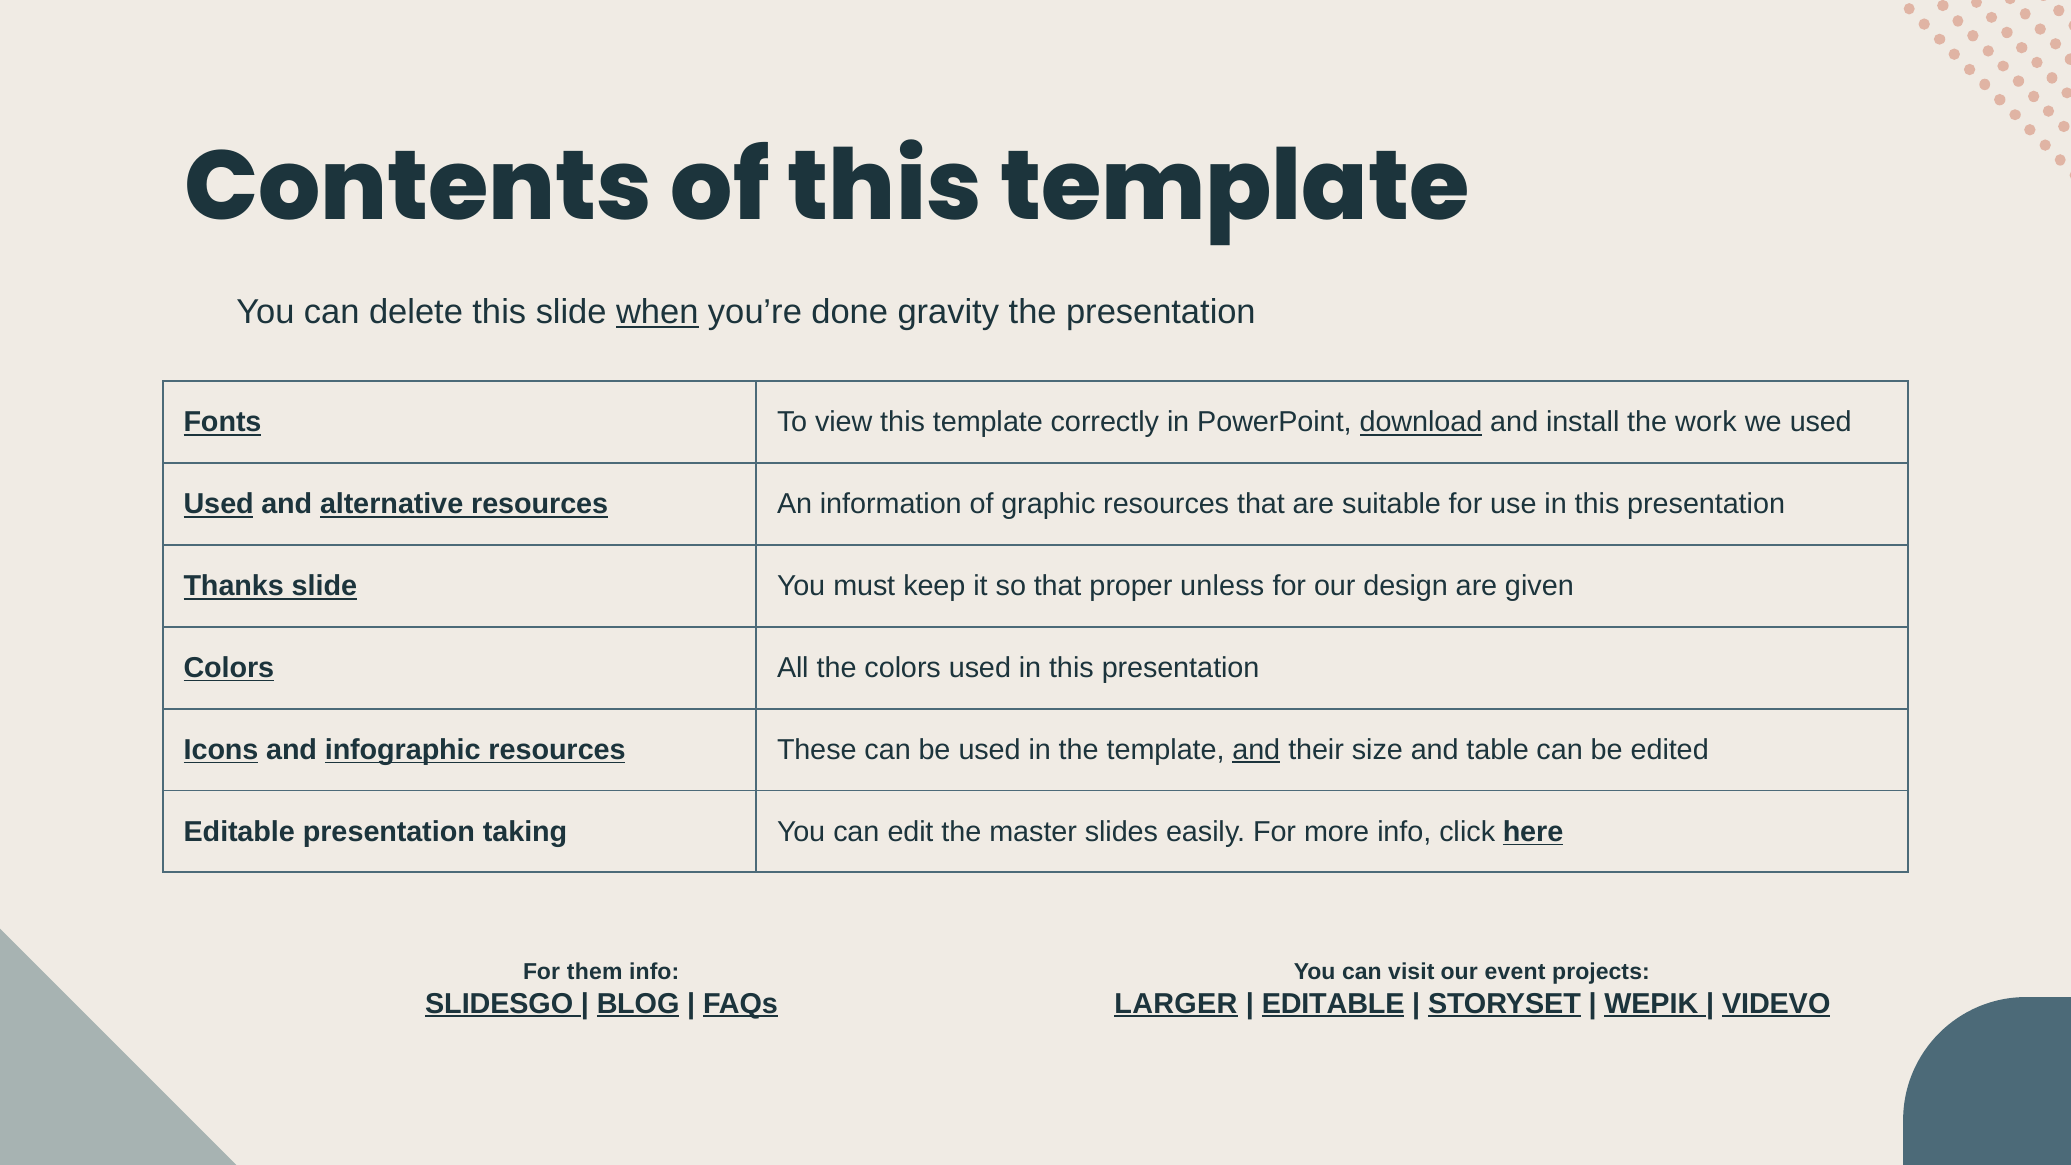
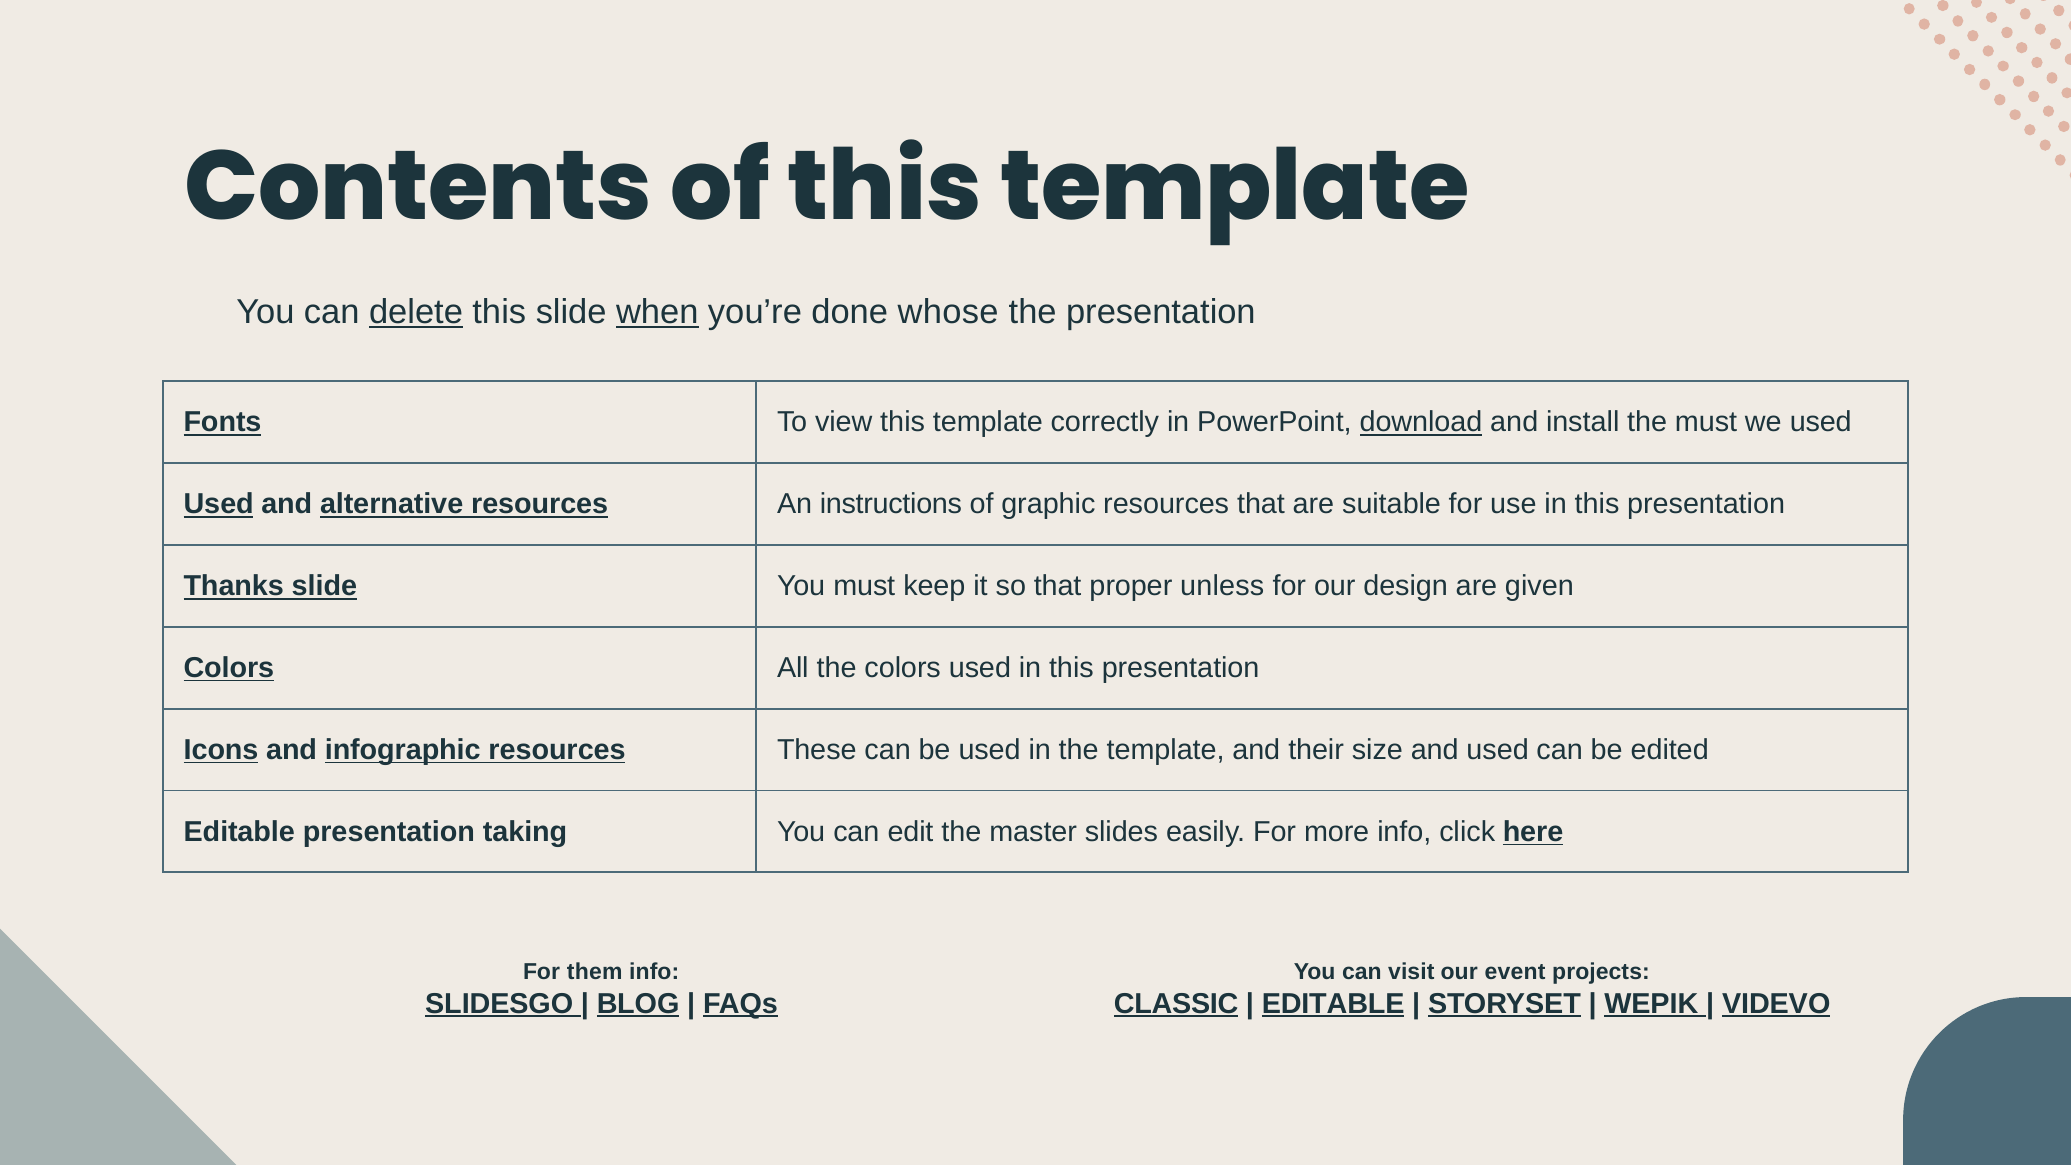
delete underline: none -> present
gravity: gravity -> whose
the work: work -> must
information: information -> instructions
and at (1256, 750) underline: present -> none
and table: table -> used
LARGER: LARGER -> CLASSIC
